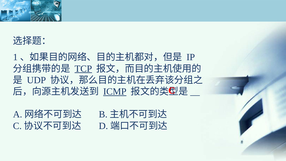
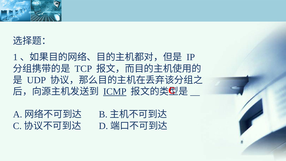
TCP underline: present -> none
